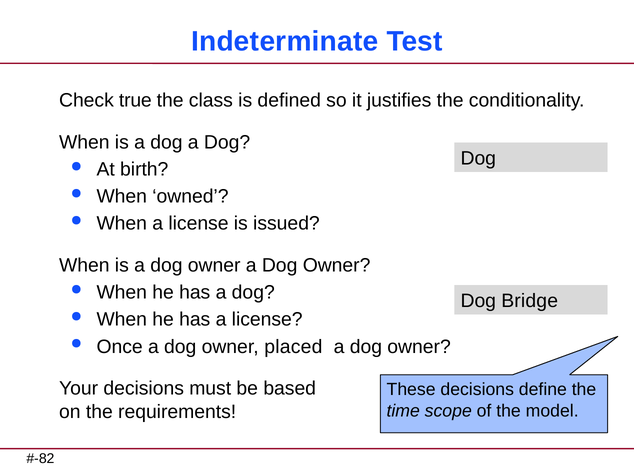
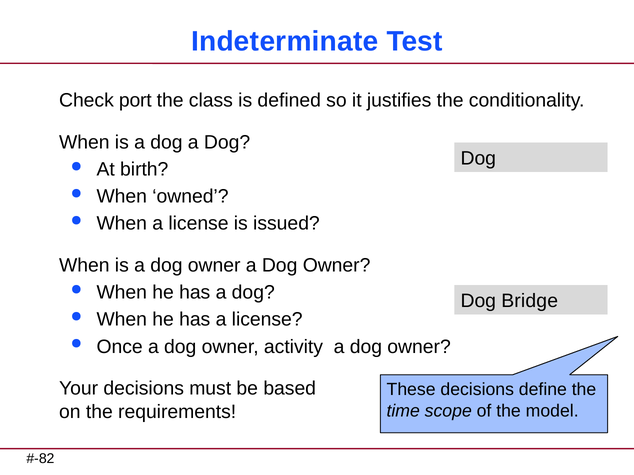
true: true -> port
placed: placed -> activity
